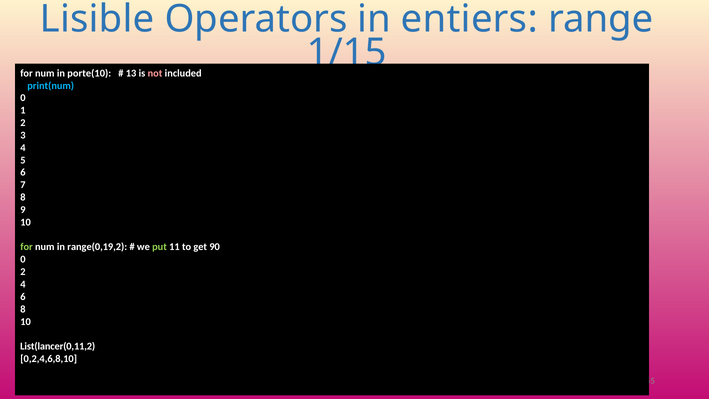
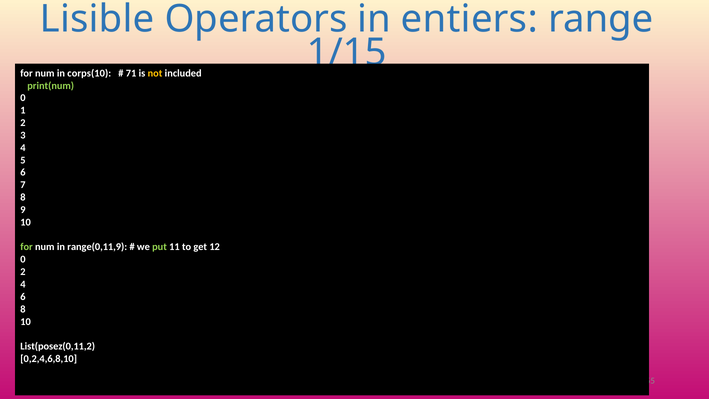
porte(10: porte(10 -> corps(10
13: 13 -> 71
not colour: pink -> yellow
print(num colour: light blue -> light green
range(0,19,2: range(0,19,2 -> range(0,11,9
90: 90 -> 12
List(lancer(0,11,2: List(lancer(0,11,2 -> List(posez(0,11,2
